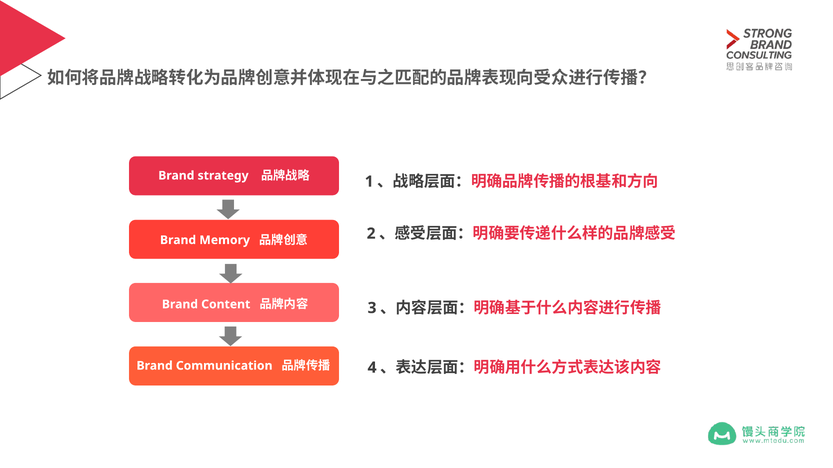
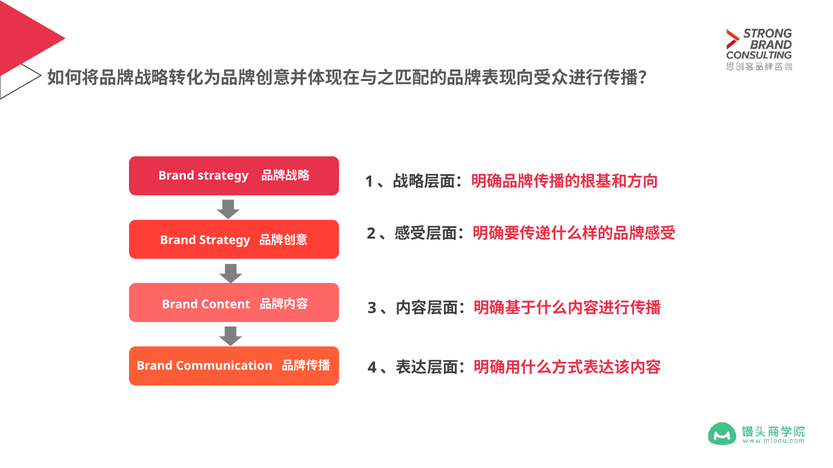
Memory at (225, 240): Memory -> Strategy
